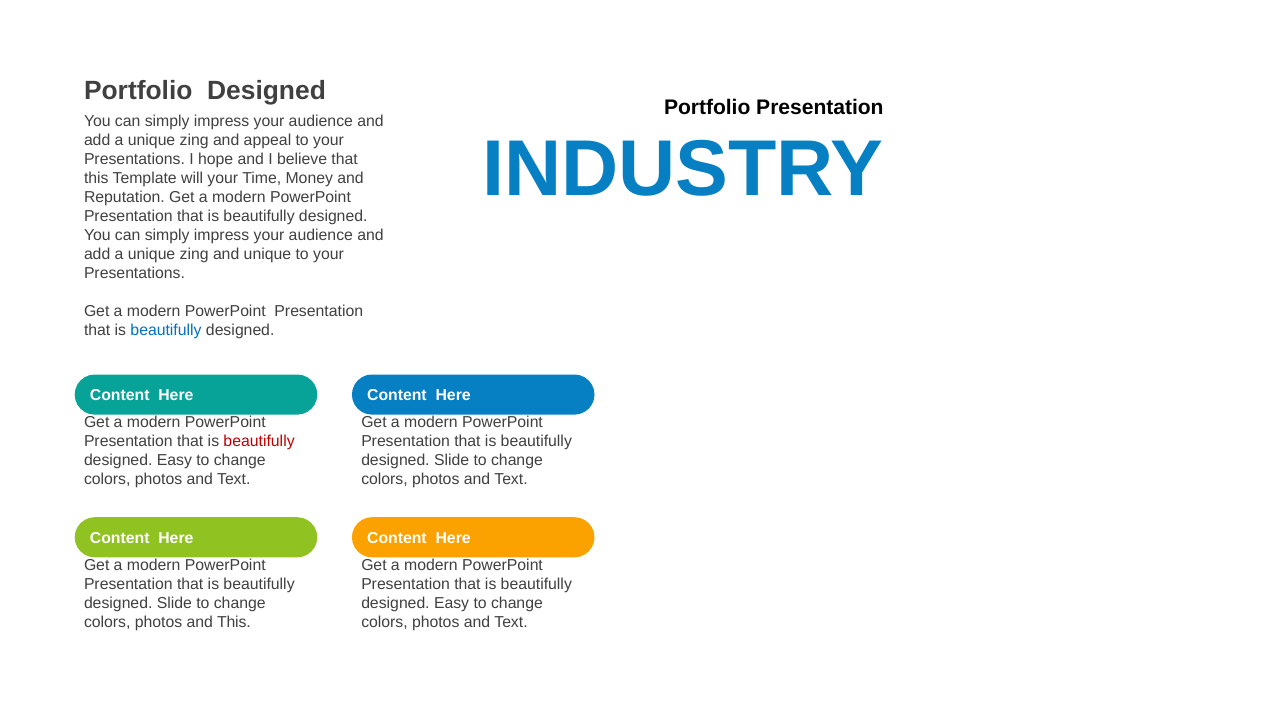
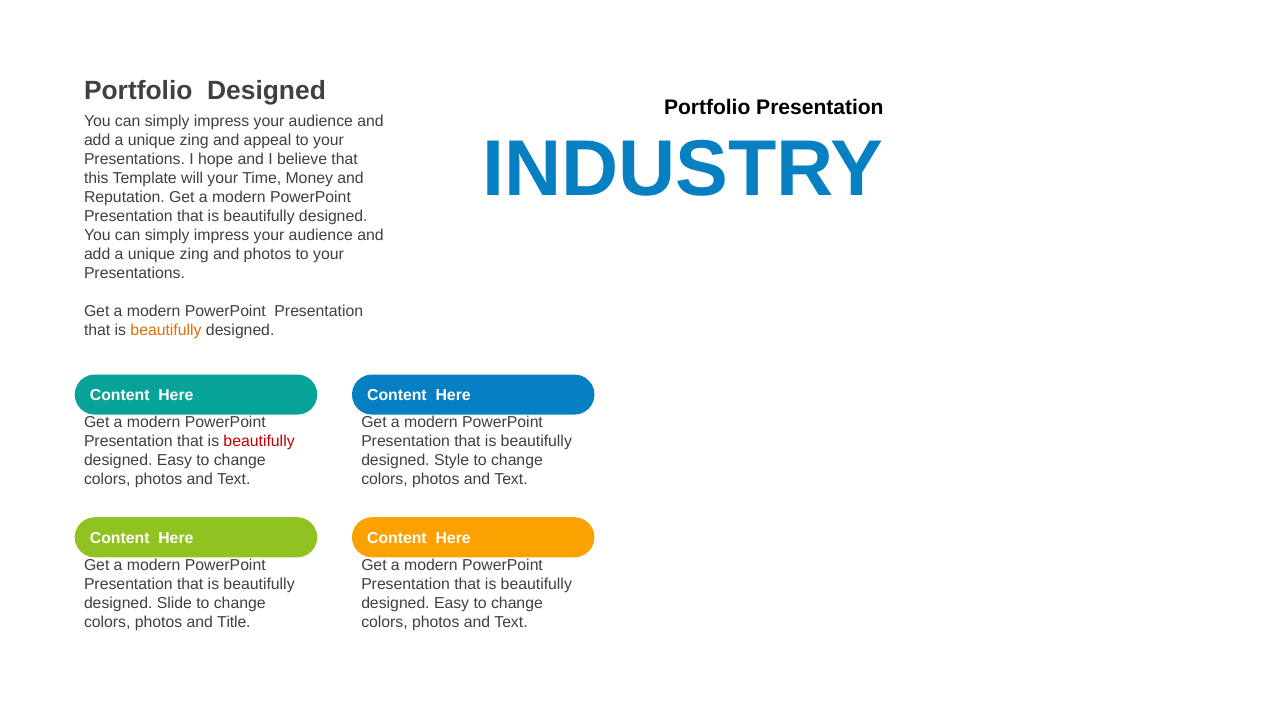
and unique: unique -> photos
beautifully at (166, 331) colour: blue -> orange
Slide at (452, 460): Slide -> Style
and This: This -> Title
